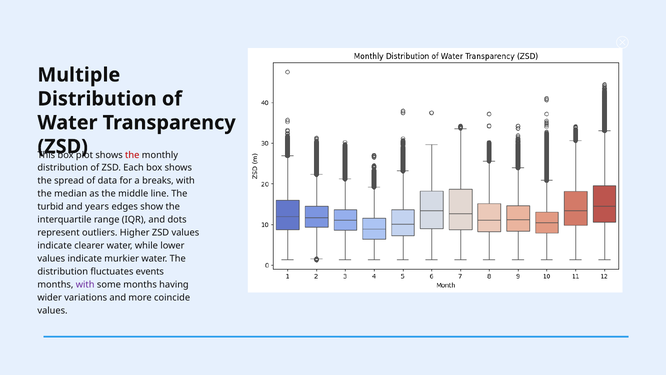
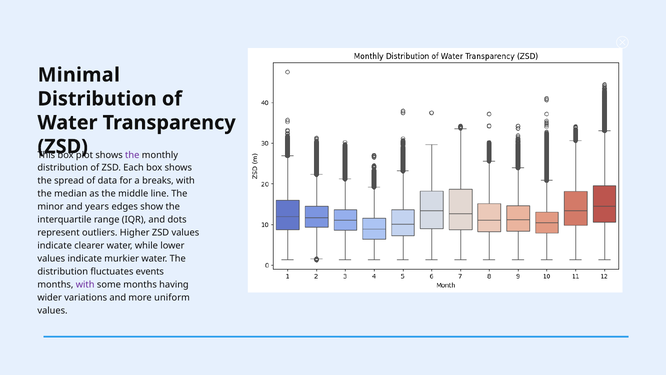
Multiple: Multiple -> Minimal
the at (132, 155) colour: red -> purple
turbid: turbid -> minor
coincide: coincide -> uniform
